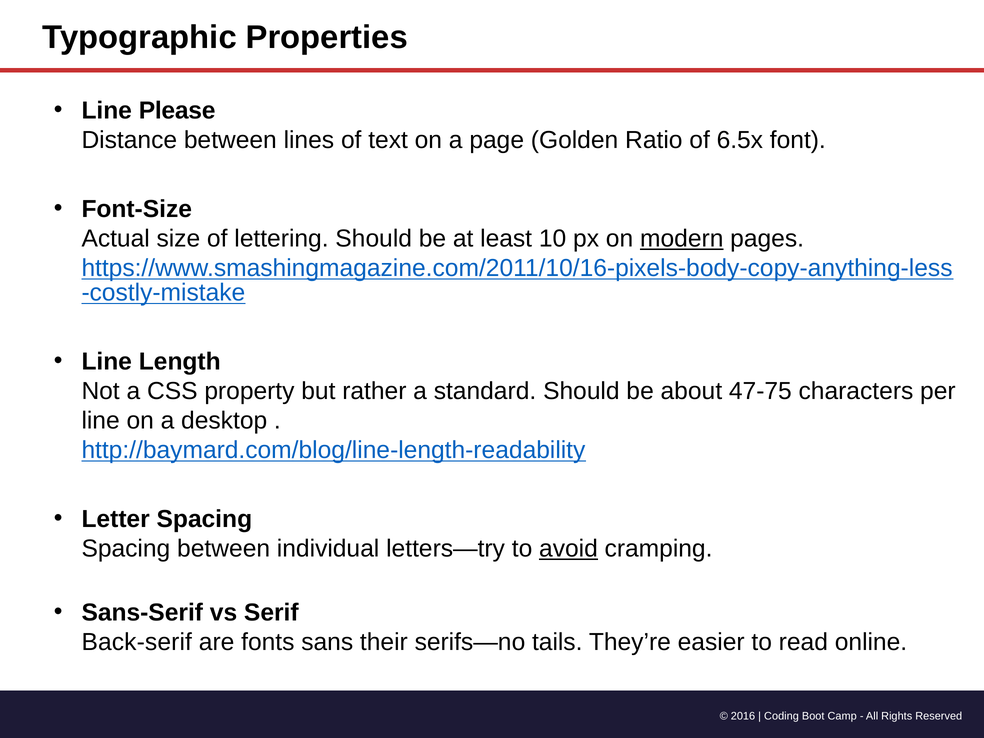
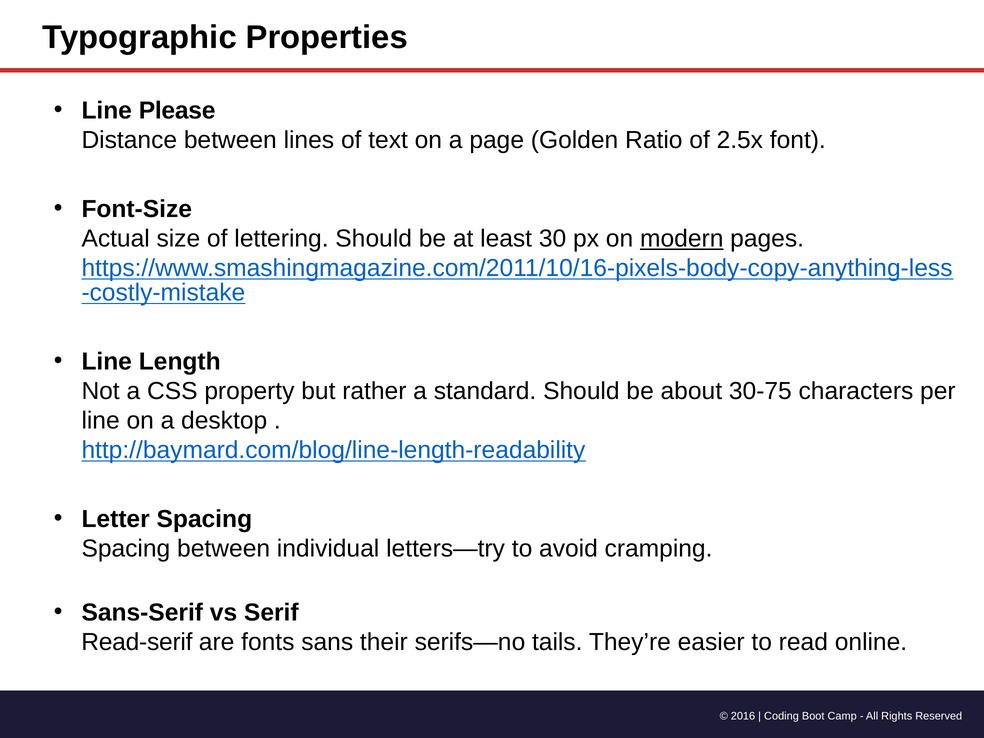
6.5x: 6.5x -> 2.5x
10: 10 -> 30
47-75: 47-75 -> 30-75
avoid underline: present -> none
Back-serif: Back-serif -> Read-serif
